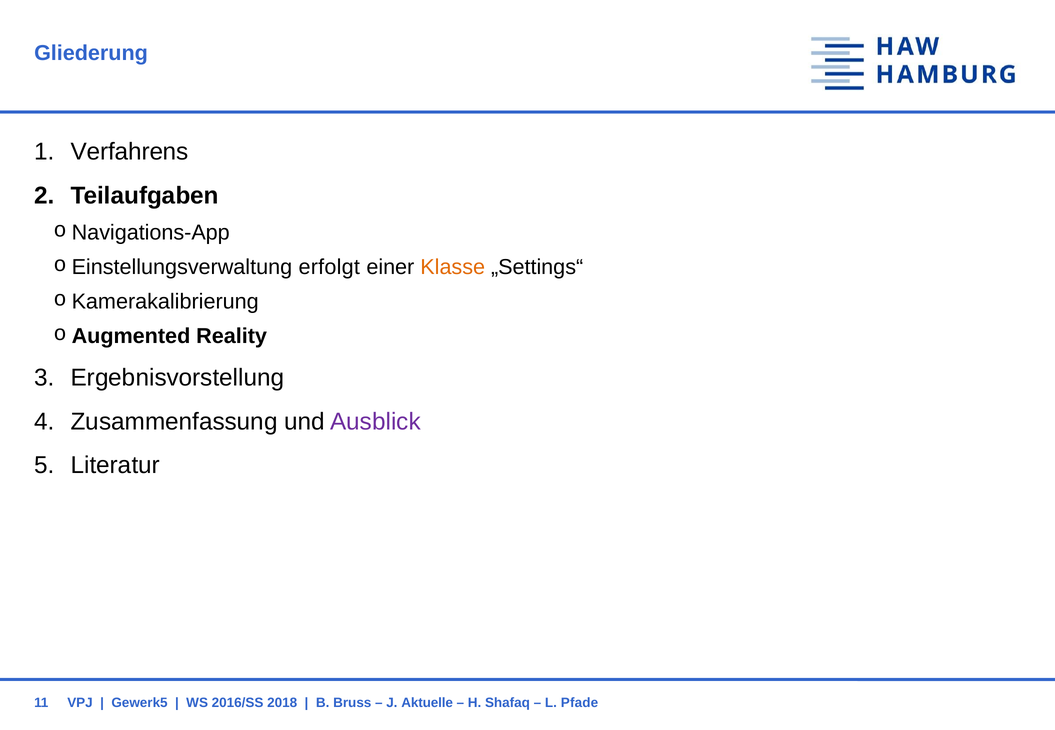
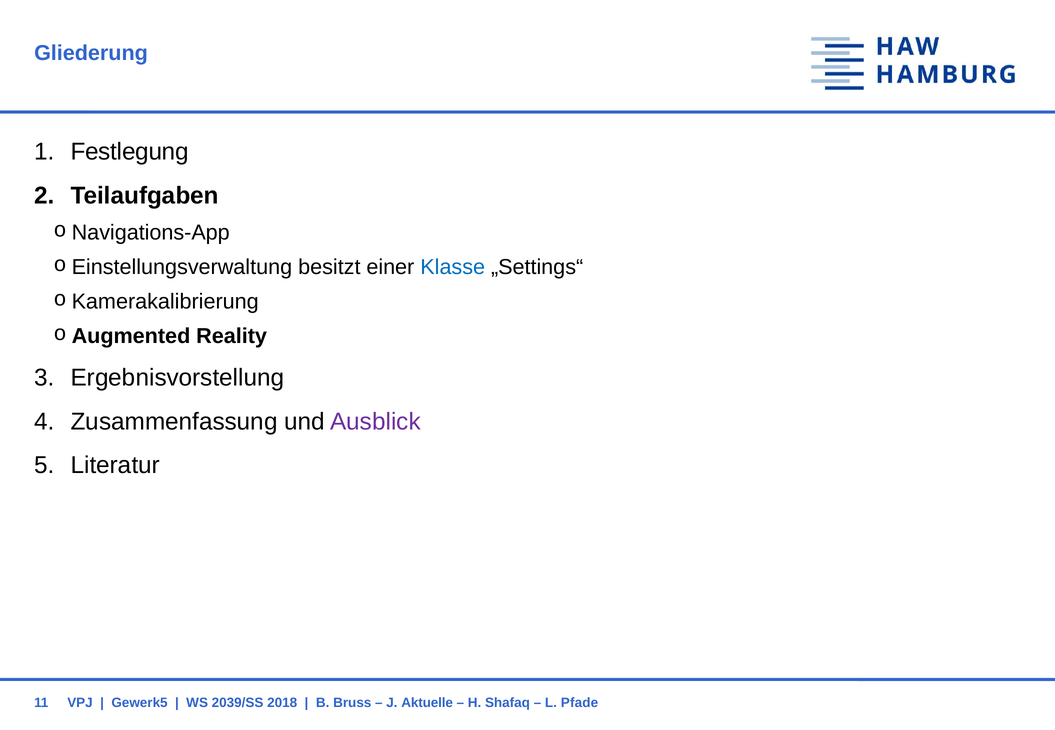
Verfahrens: Verfahrens -> Festlegung
erfolgt: erfolgt -> besitzt
Klasse colour: orange -> blue
2016/SS: 2016/SS -> 2039/SS
